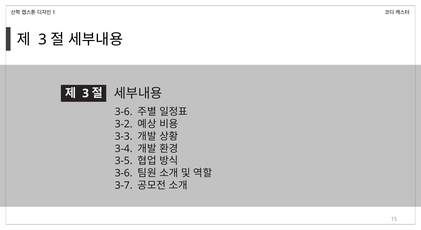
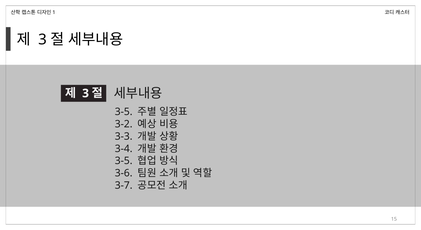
3-6 at (124, 112): 3-6 -> 3-5
